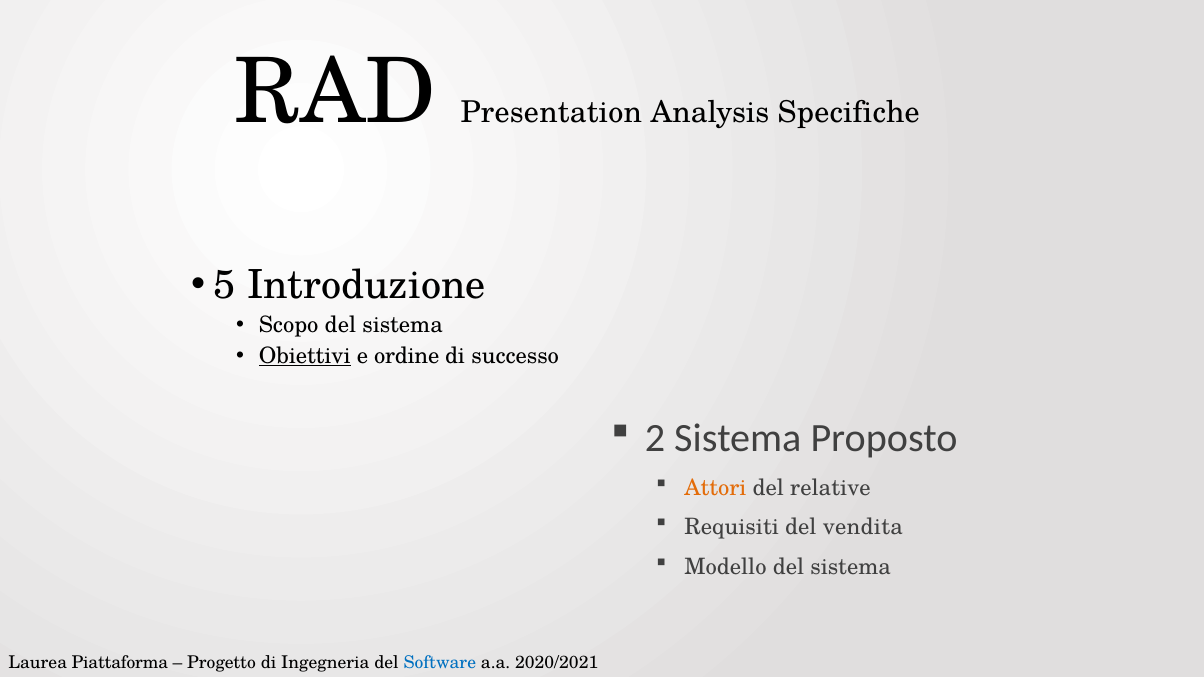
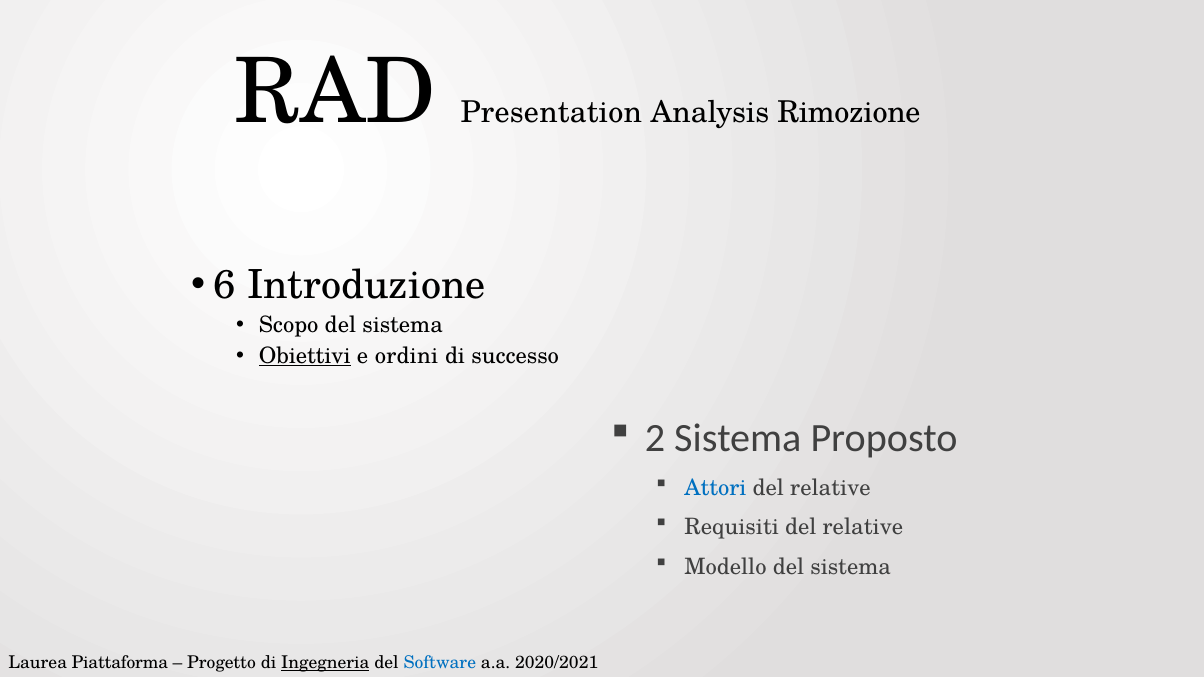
Specifiche: Specifiche -> Rimozione
5: 5 -> 6
ordine: ordine -> ordini
Attori colour: orange -> blue
Requisiti del vendita: vendita -> relative
Ingegneria underline: none -> present
